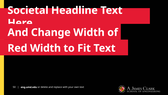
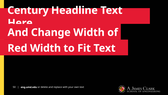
Societal: Societal -> Century
